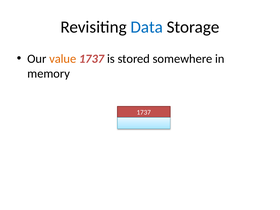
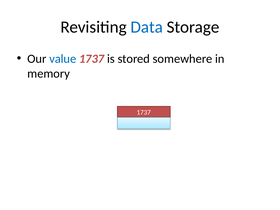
value colour: orange -> blue
